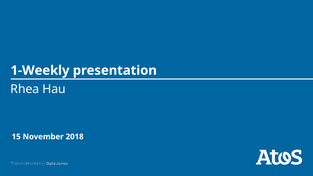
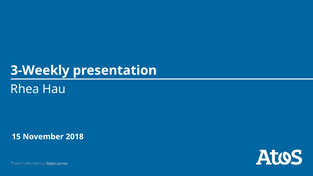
1-Weekly: 1-Weekly -> 3-Weekly
